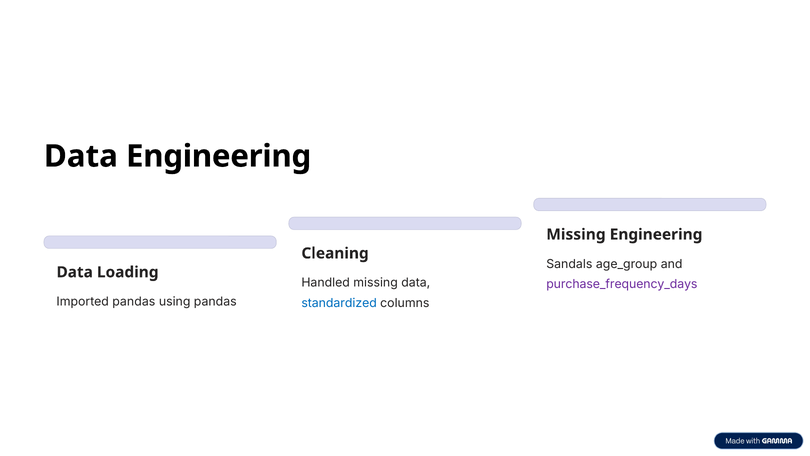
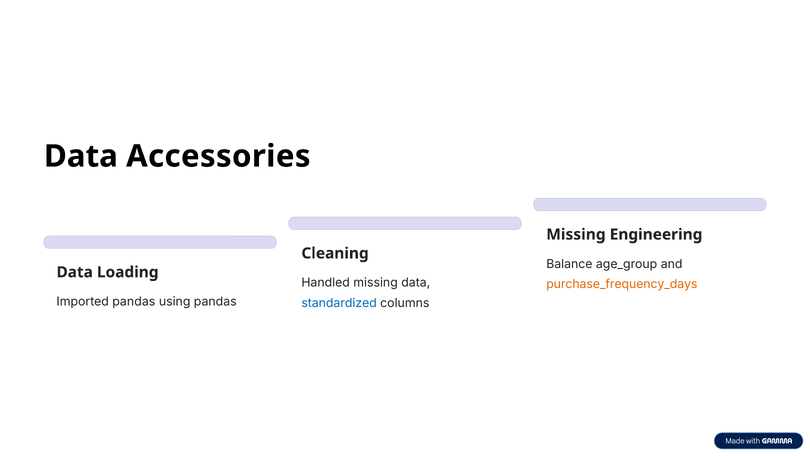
Data Engineering: Engineering -> Accessories
Sandals: Sandals -> Balance
purchase_frequency_days colour: purple -> orange
